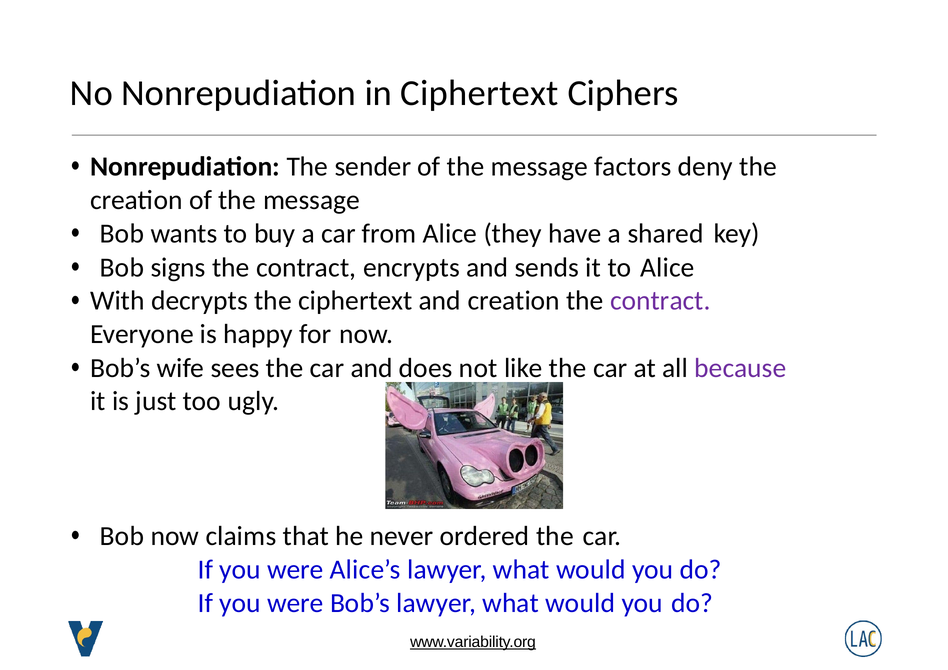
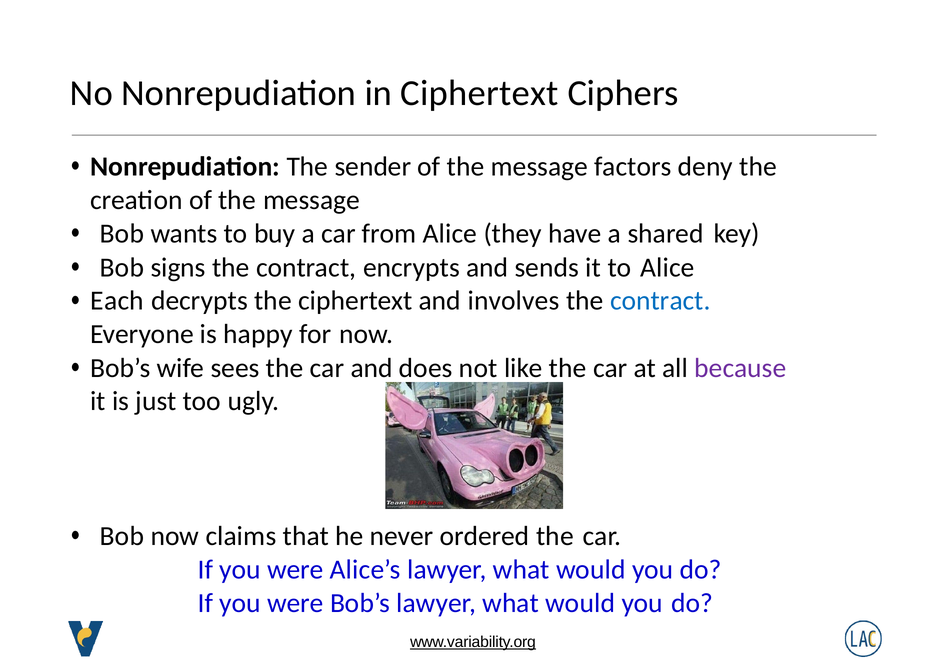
With: With -> Each
and creation: creation -> involves
contract at (660, 301) colour: purple -> blue
